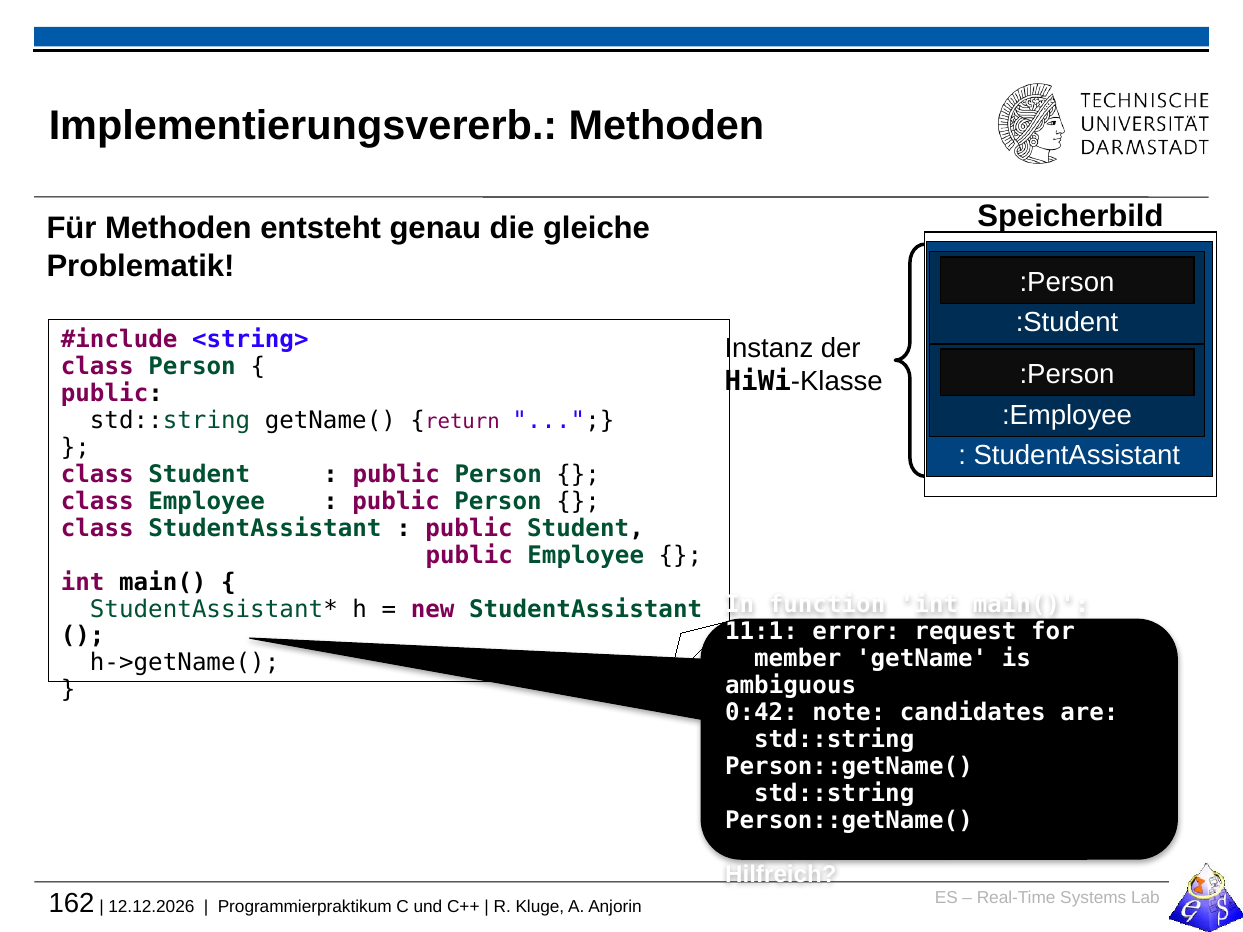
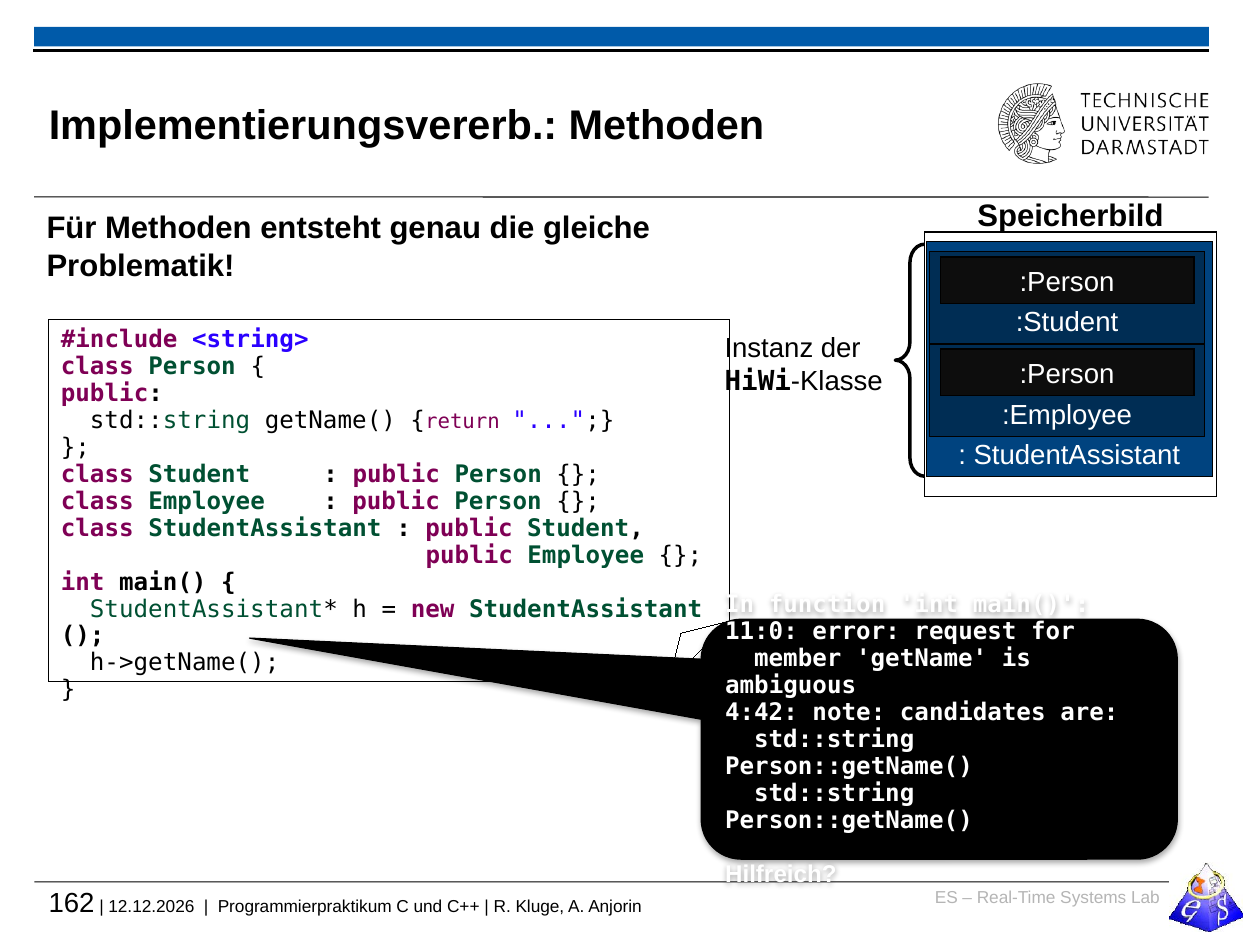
11:1: 11:1 -> 11:0
0:42: 0:42 -> 4:42
